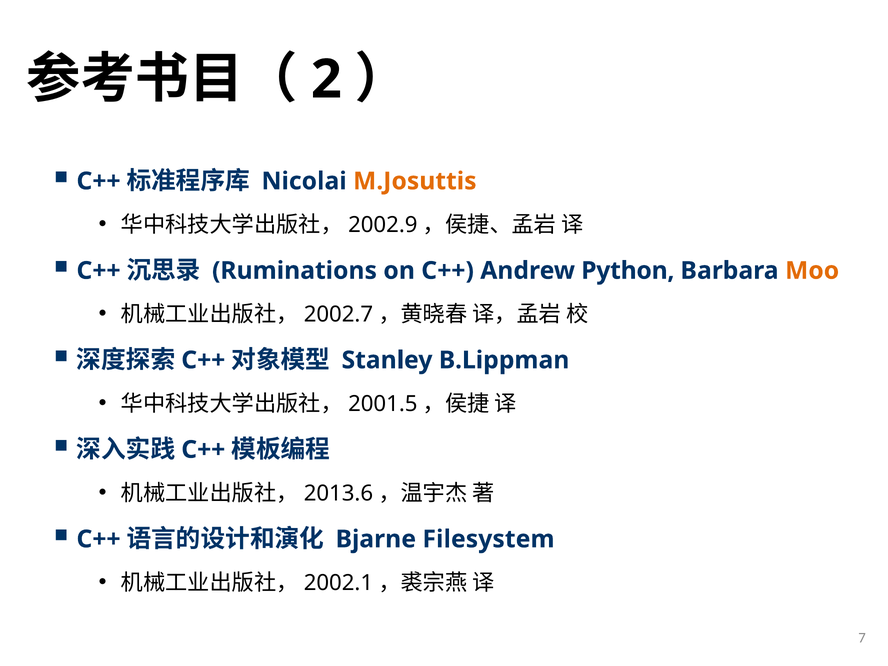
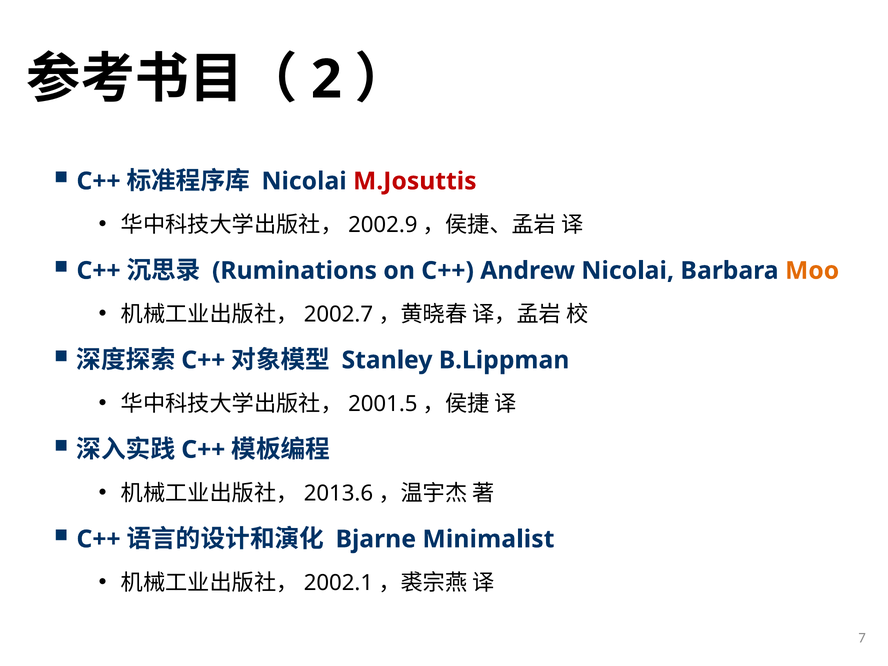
M.Josuttis colour: orange -> red
Andrew Python: Python -> Nicolai
Filesystem: Filesystem -> Minimalist
